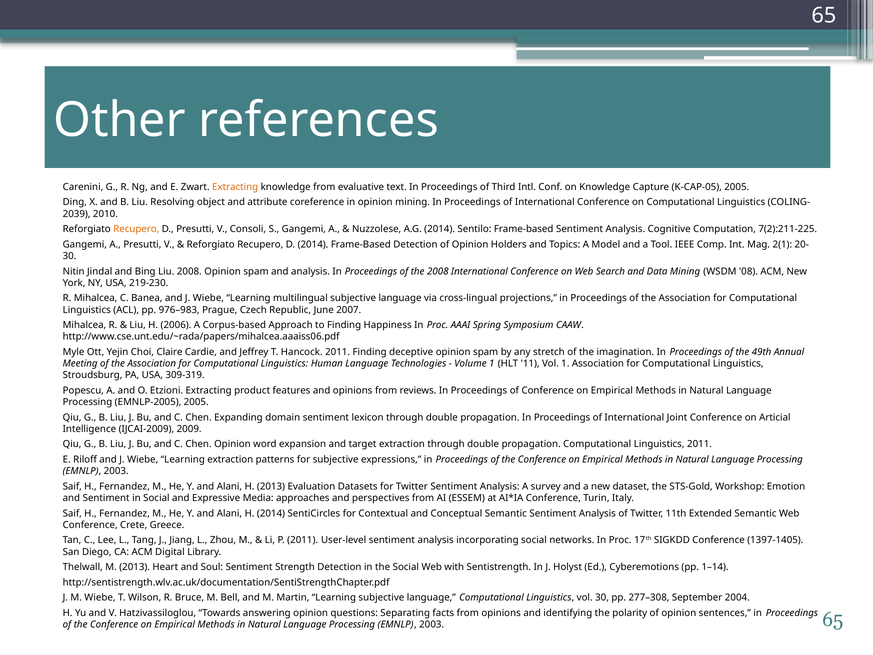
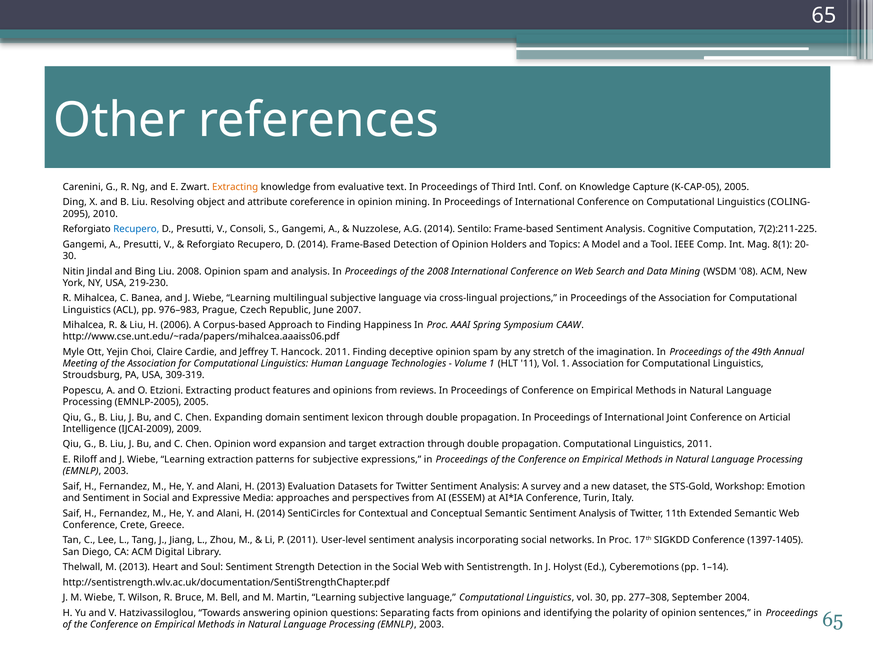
2039: 2039 -> 2095
Recupero at (136, 229) colour: orange -> blue
2(1: 2(1 -> 8(1
